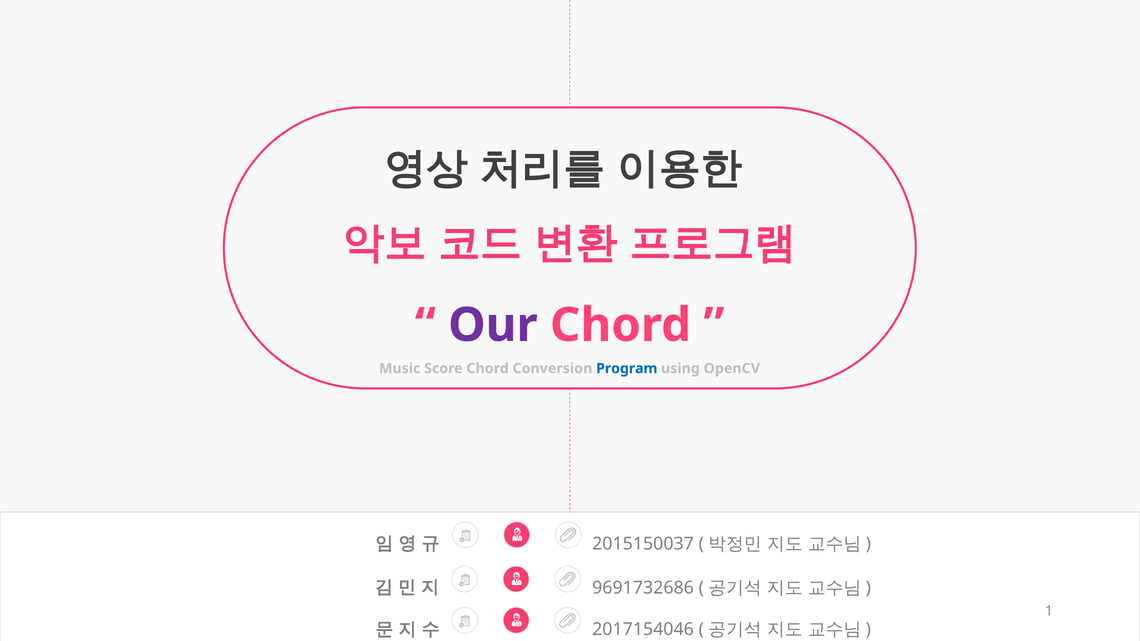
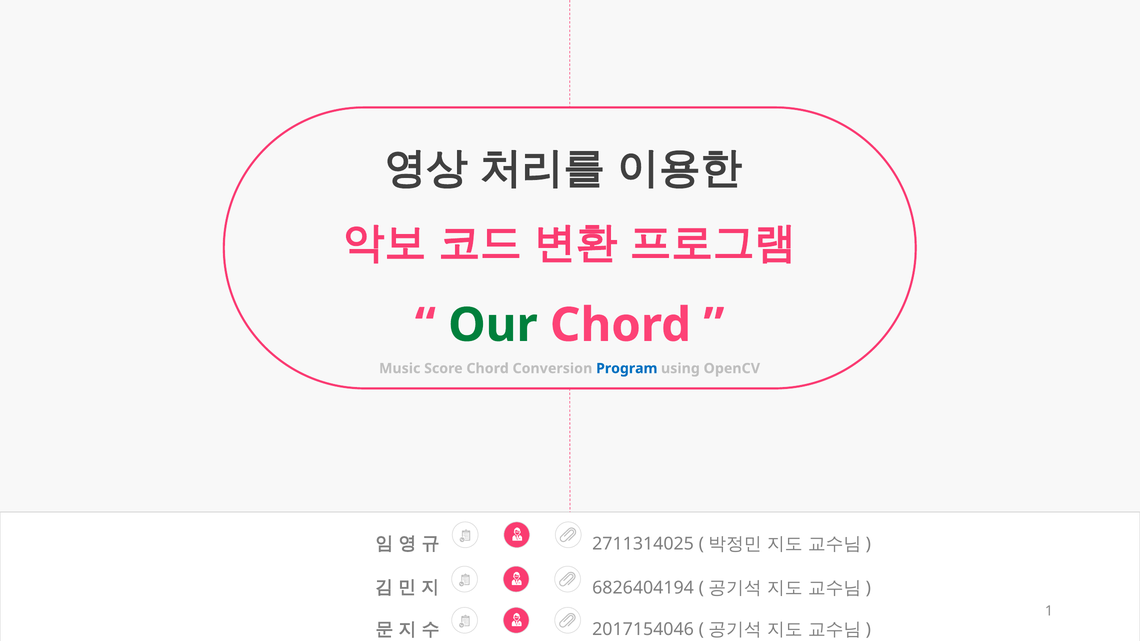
Our colour: purple -> green
2015150037: 2015150037 -> 2711314025
9691732686: 9691732686 -> 6826404194
